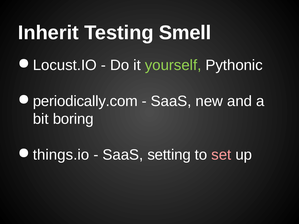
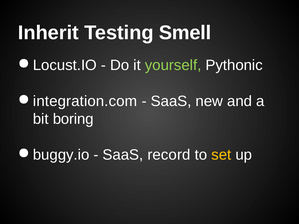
periodically.com: periodically.com -> integration.com
things.io: things.io -> buggy.io
setting: setting -> record
set colour: pink -> yellow
